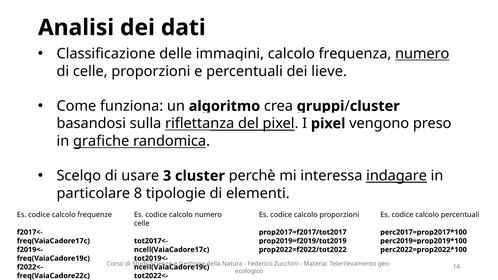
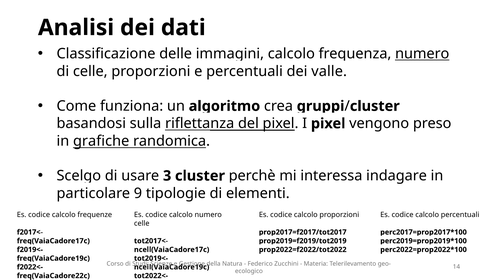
lieve: lieve -> valle
indagare underline: present -> none
8: 8 -> 9
